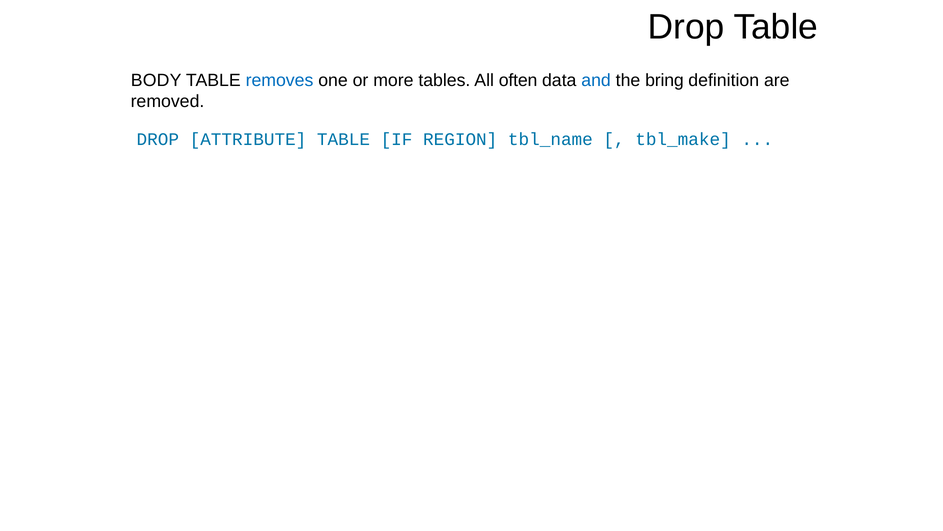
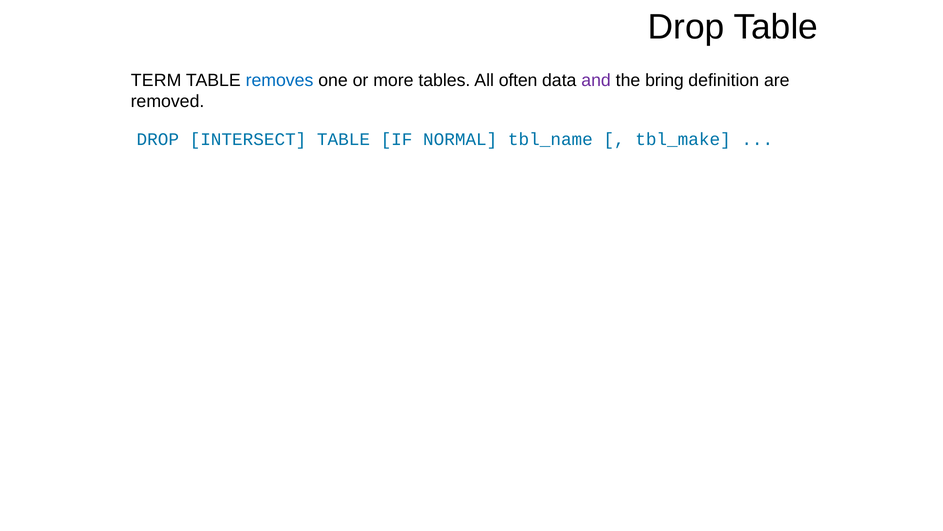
BODY: BODY -> TERM
and colour: blue -> purple
ATTRIBUTE: ATTRIBUTE -> INTERSECT
REGION: REGION -> NORMAL
